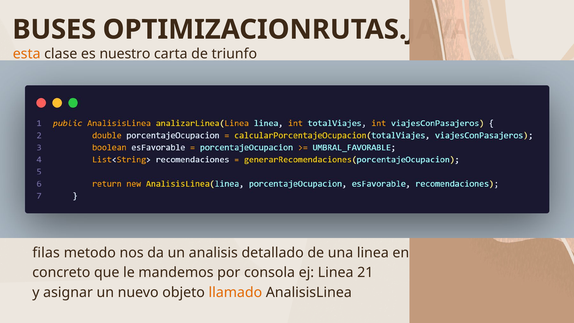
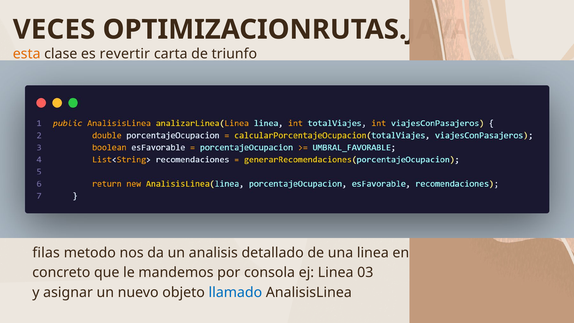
BUSES: BUSES -> VECES
nuestro: nuestro -> revertir
21: 21 -> 03
llamado colour: orange -> blue
